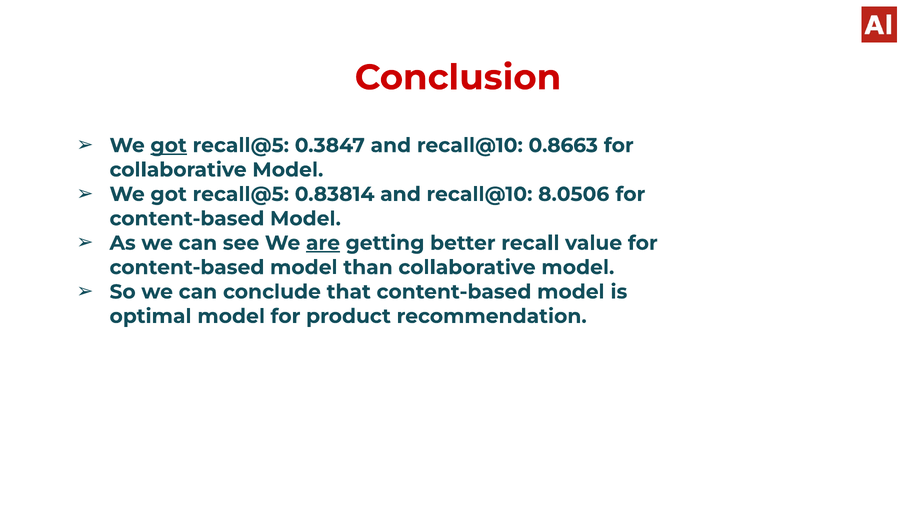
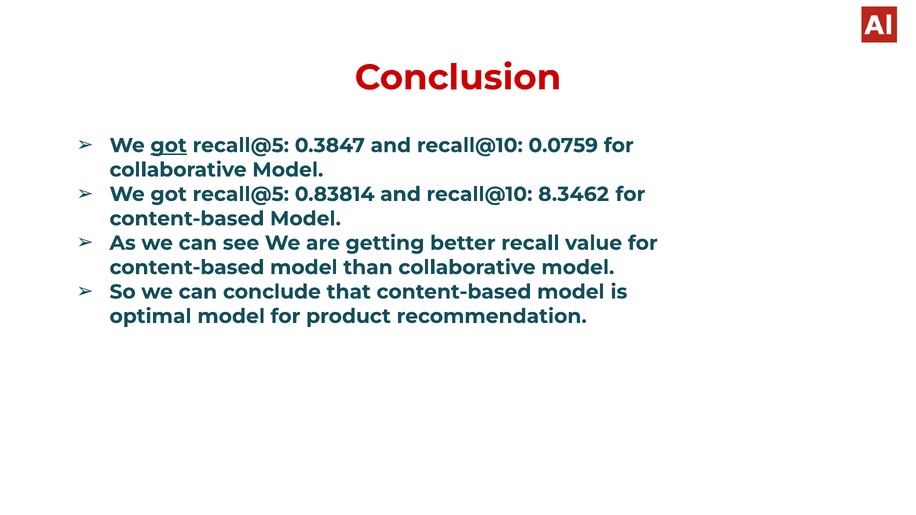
0.8663: 0.8663 -> 0.0759
8.0506: 8.0506 -> 8.3462
are underline: present -> none
